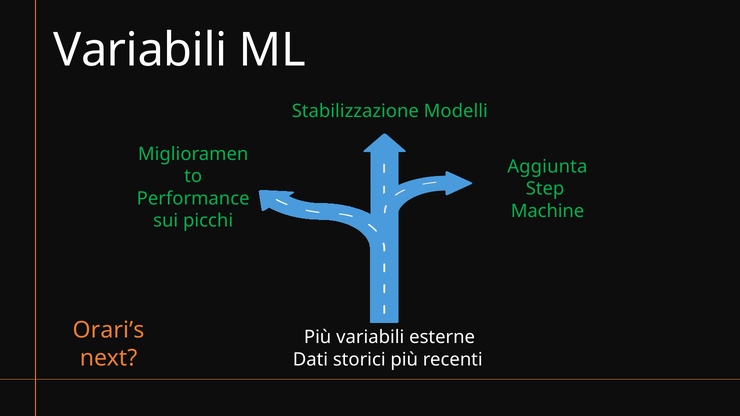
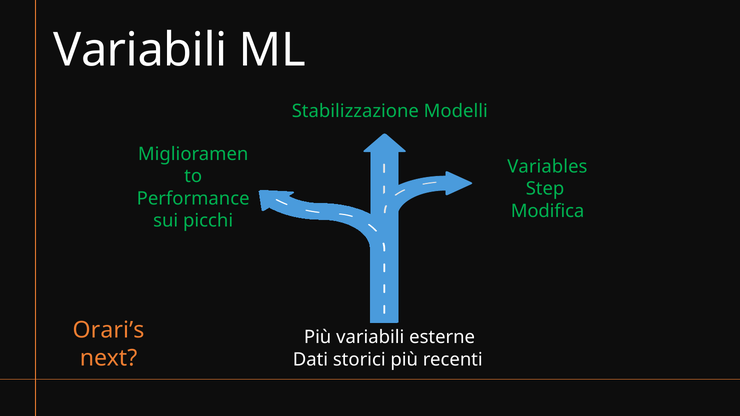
Aggiunta: Aggiunta -> Variables
Machine: Machine -> Modifica
